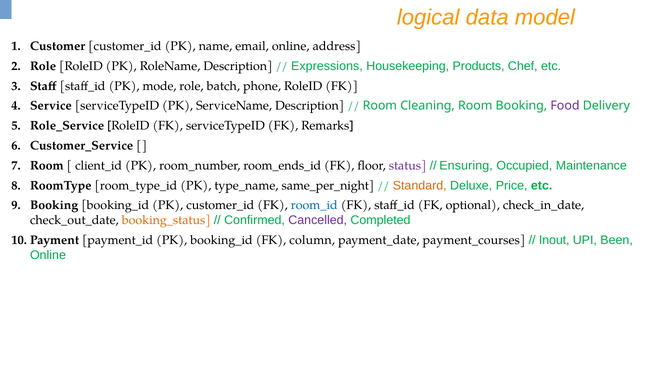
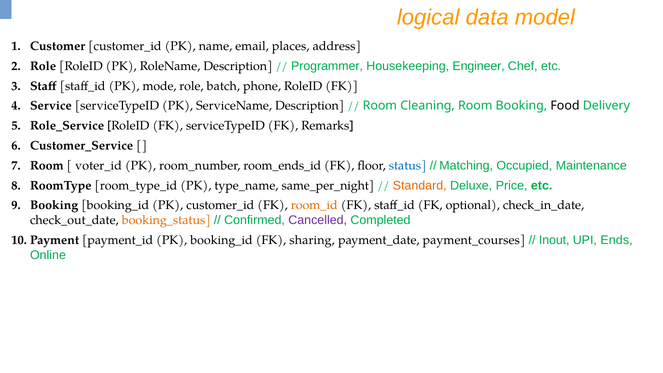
email online: online -> places
Expressions: Expressions -> Programmer
Products: Products -> Engineer
Food colour: purple -> black
client_id: client_id -> voter_id
status colour: purple -> blue
Ensuring: Ensuring -> Matching
room_id colour: blue -> orange
column: column -> sharing
Been: Been -> Ends
